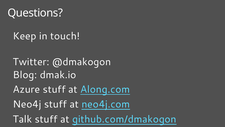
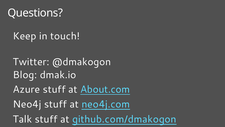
Along.com: Along.com -> About.com
